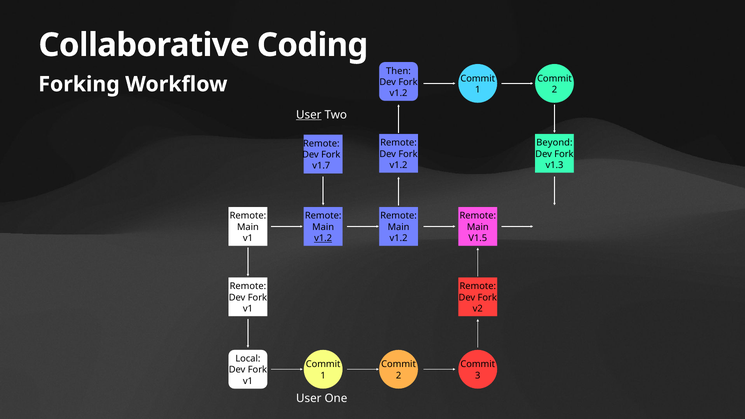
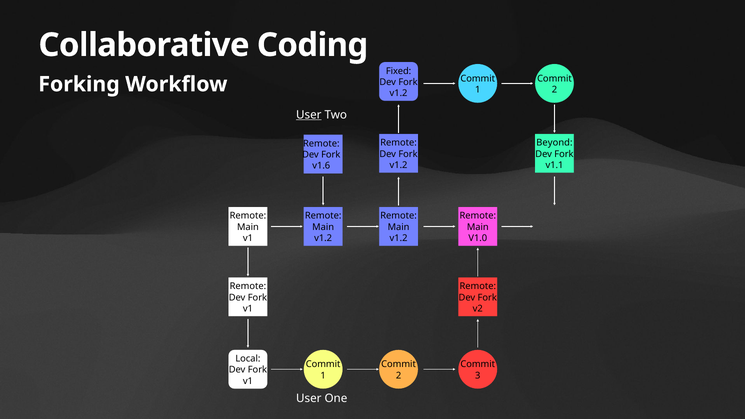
Then: Then -> Fixed
v1.3: v1.3 -> v1.1
v1.7: v1.7 -> v1.6
v1.2 at (323, 238) underline: present -> none
V1.5: V1.5 -> V1.0
